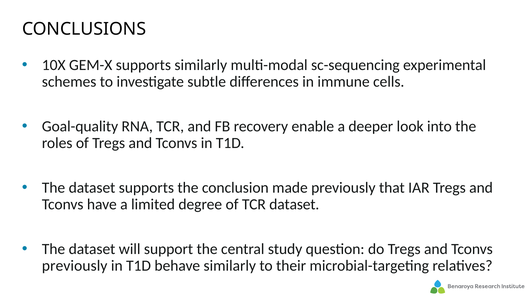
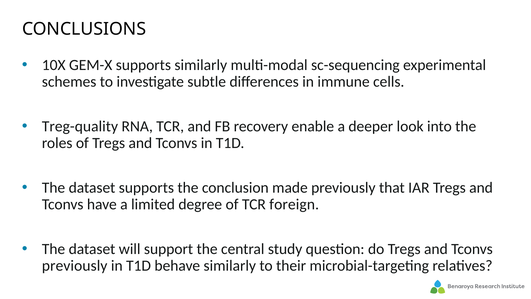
Goal-quality: Goal-quality -> Treg-quality
TCR dataset: dataset -> foreign
